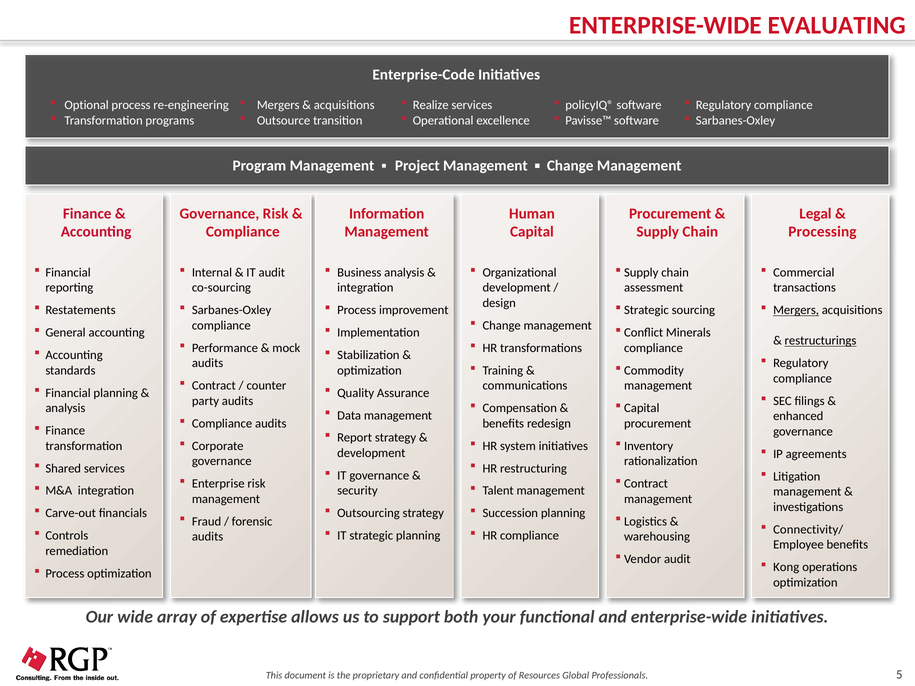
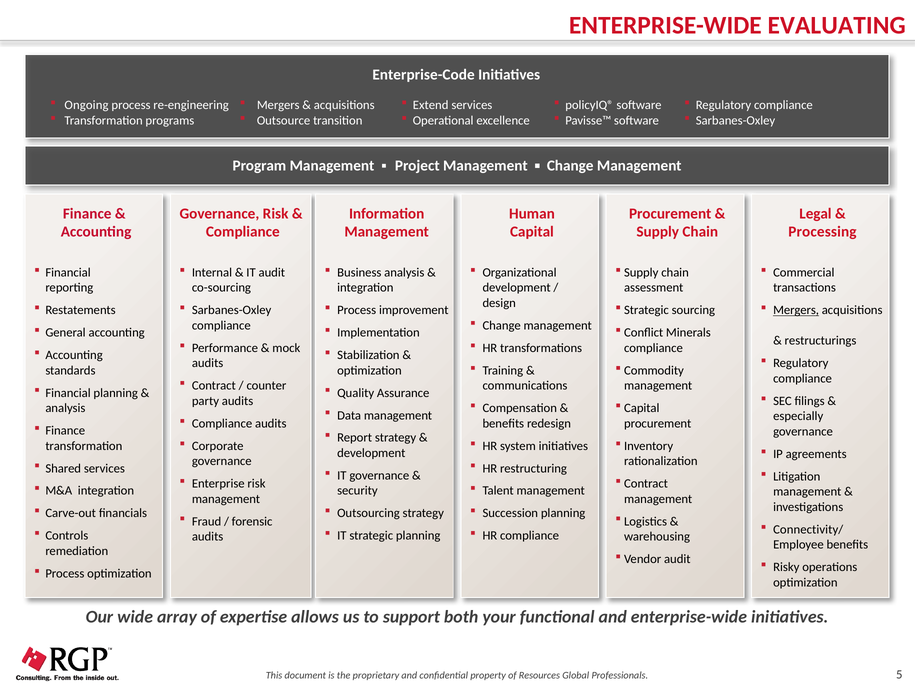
Optional: Optional -> Ongoing
Realize: Realize -> Extend
restructurings underline: present -> none
enhanced: enhanced -> especially
Kong: Kong -> Risky
